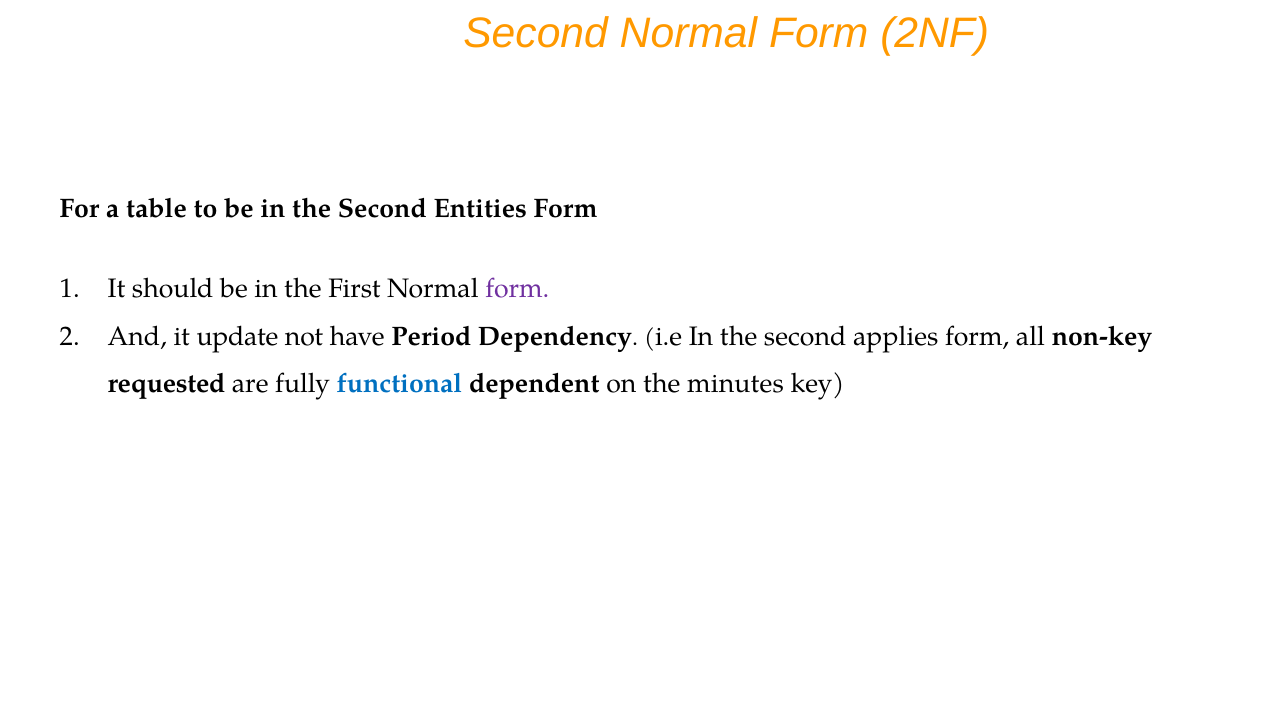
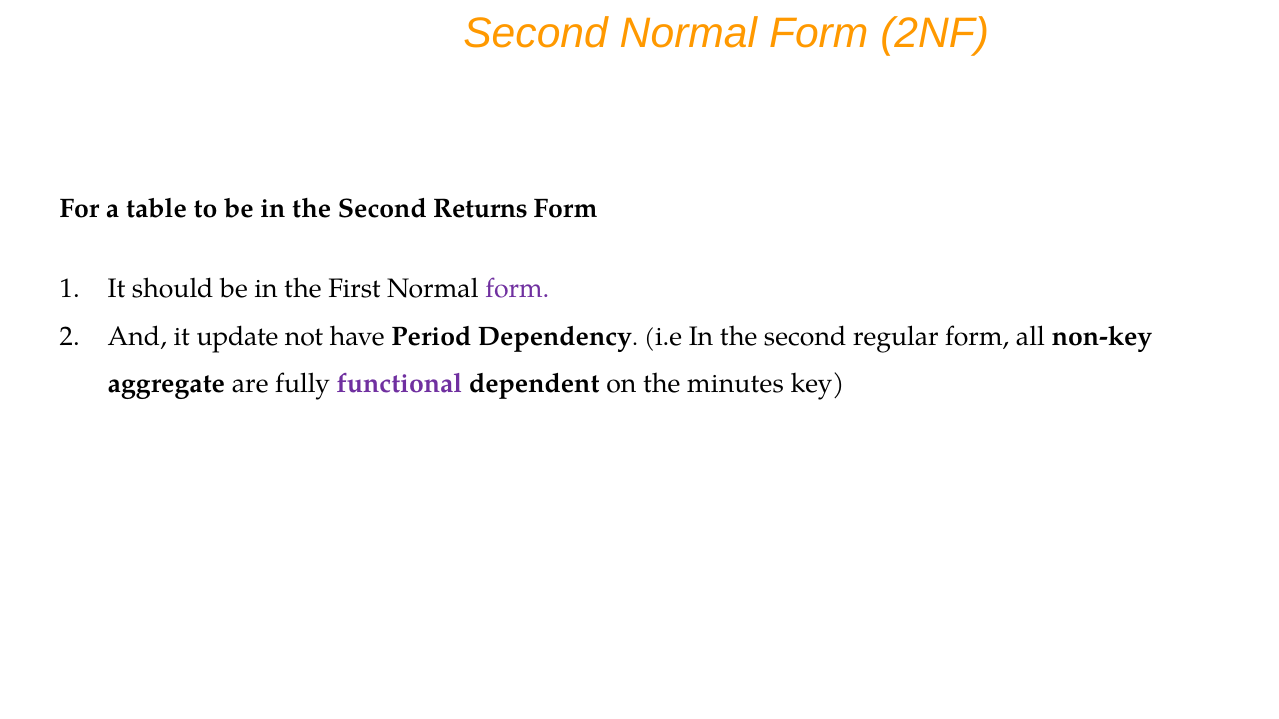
Entities: Entities -> Returns
applies: applies -> regular
requested: requested -> aggregate
functional colour: blue -> purple
